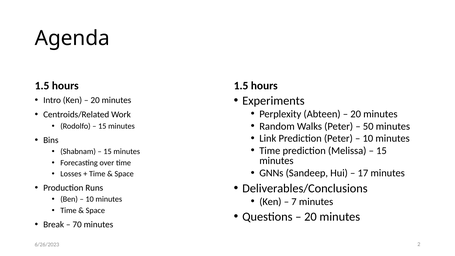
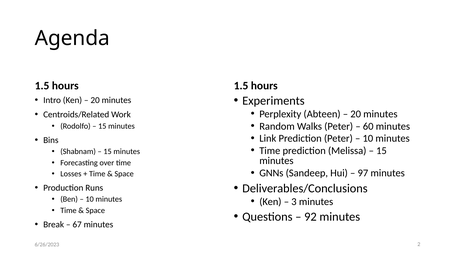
50: 50 -> 60
17: 17 -> 97
7: 7 -> 3
20 at (310, 217): 20 -> 92
70: 70 -> 67
